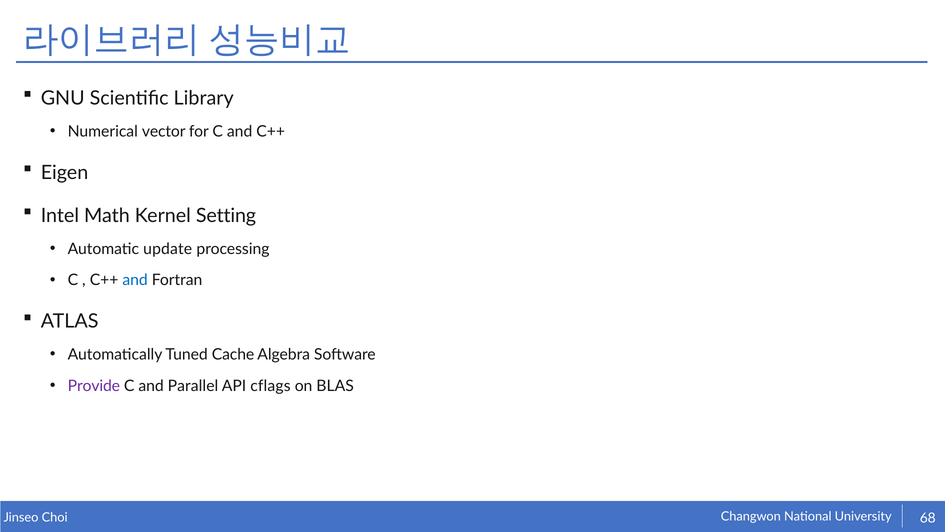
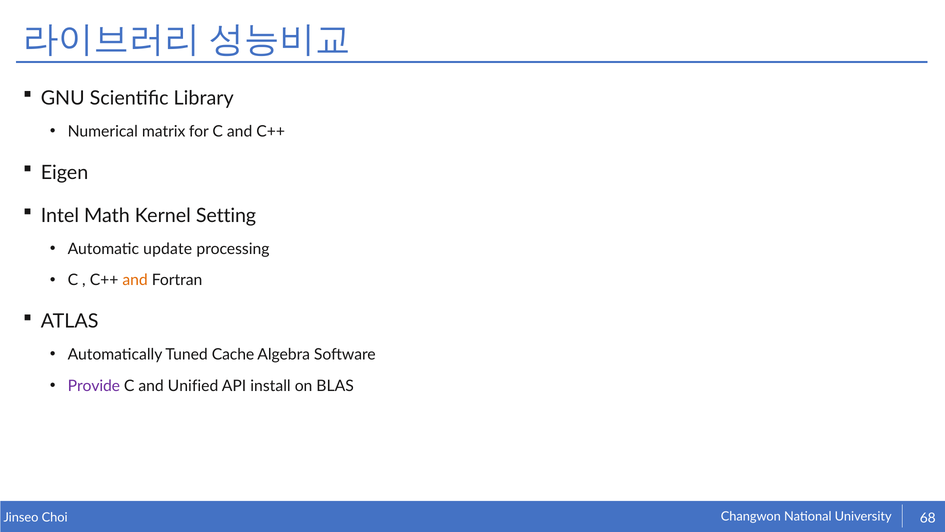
vector: vector -> matrix
and at (135, 280) colour: blue -> orange
Parallel: Parallel -> Unified
cflags: cflags -> install
